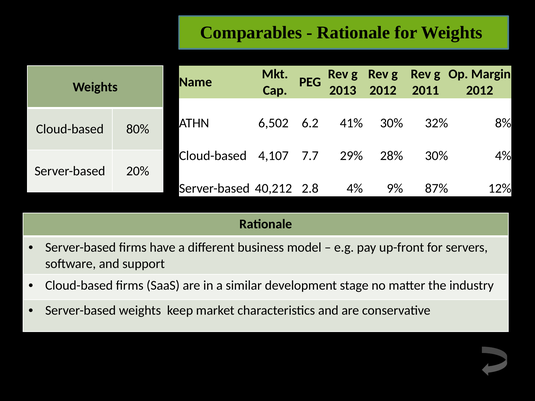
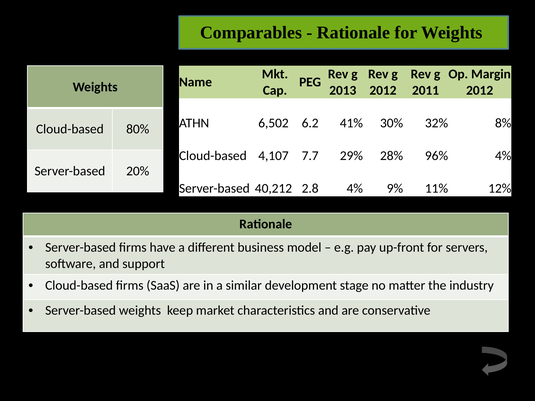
28% 30%: 30% -> 96%
87%: 87% -> 11%
